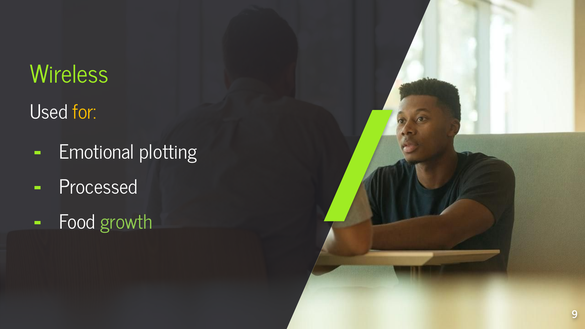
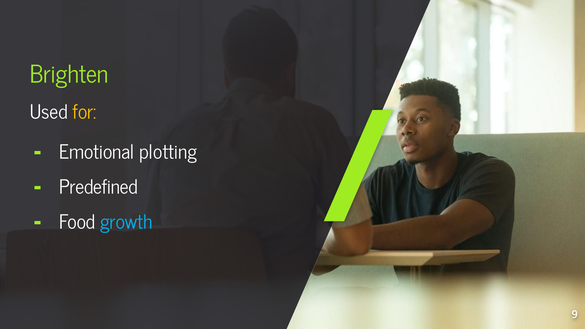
Wireless: Wireless -> Brighten
Processed: Processed -> Predefined
growth colour: light green -> light blue
